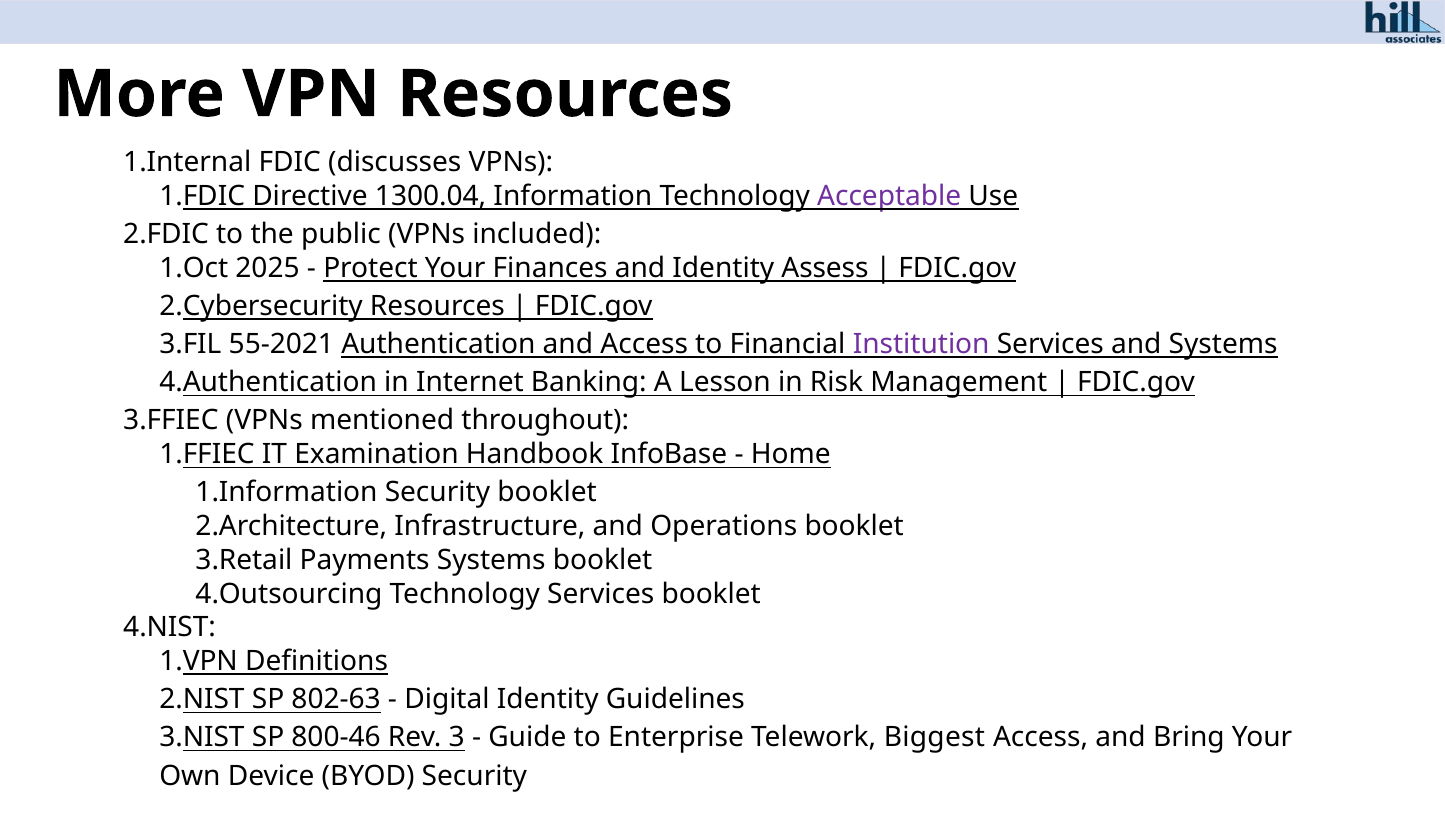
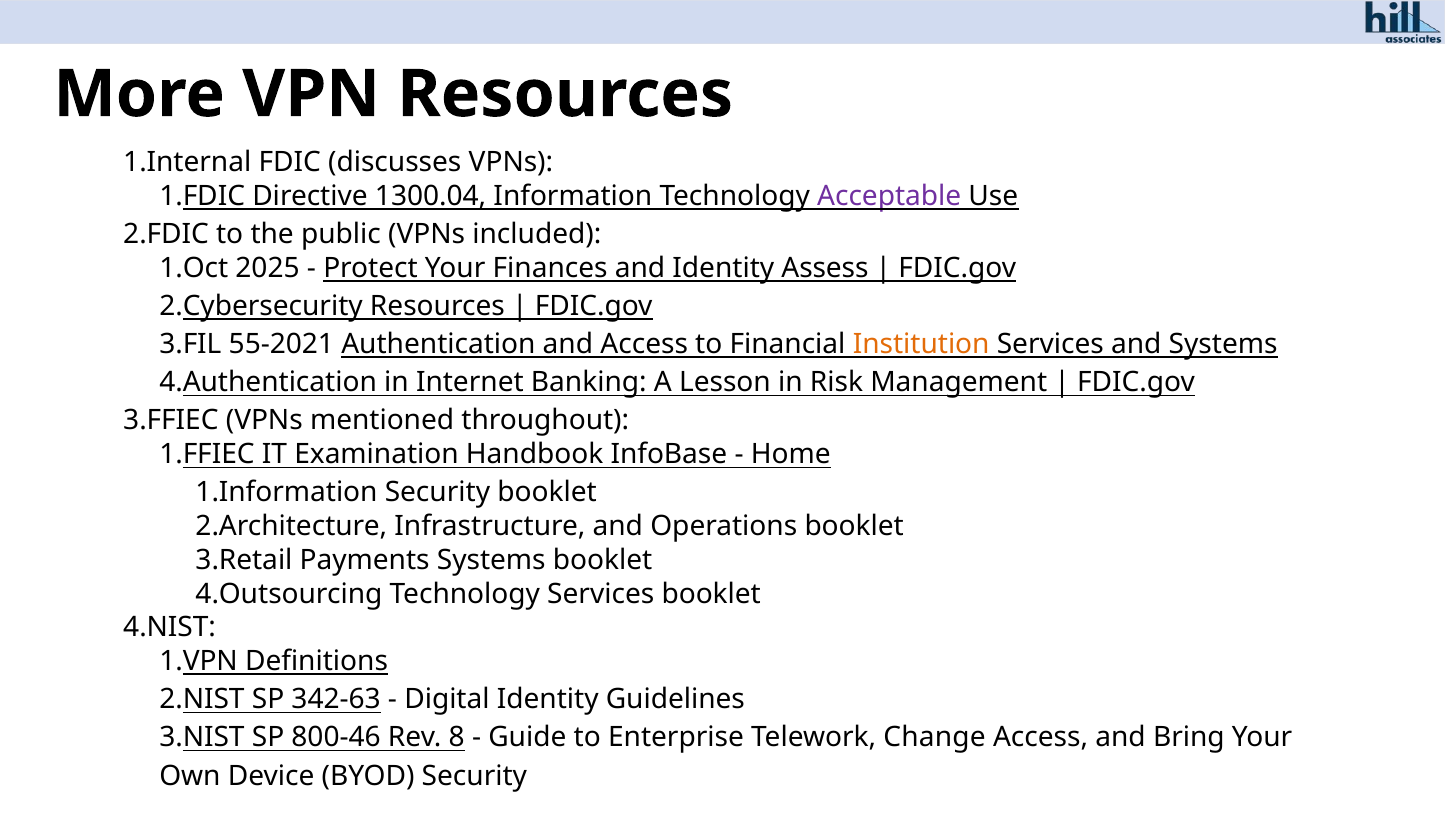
Institution colour: purple -> orange
802-63: 802-63 -> 342-63
3: 3 -> 8
Biggest: Biggest -> Change
